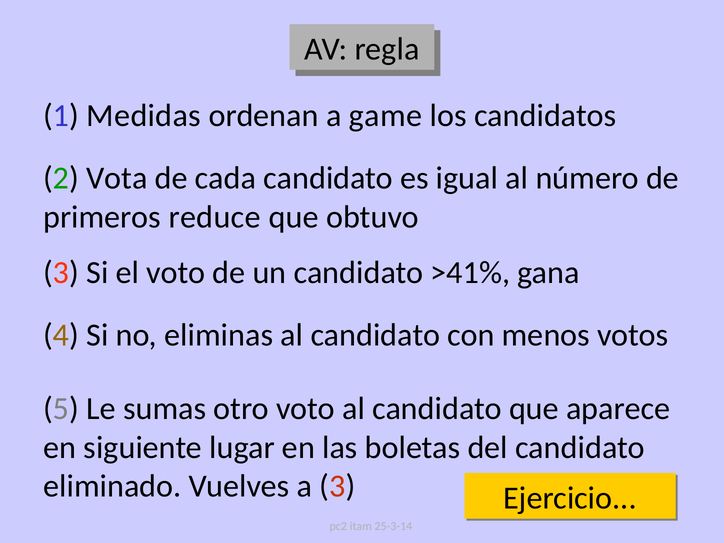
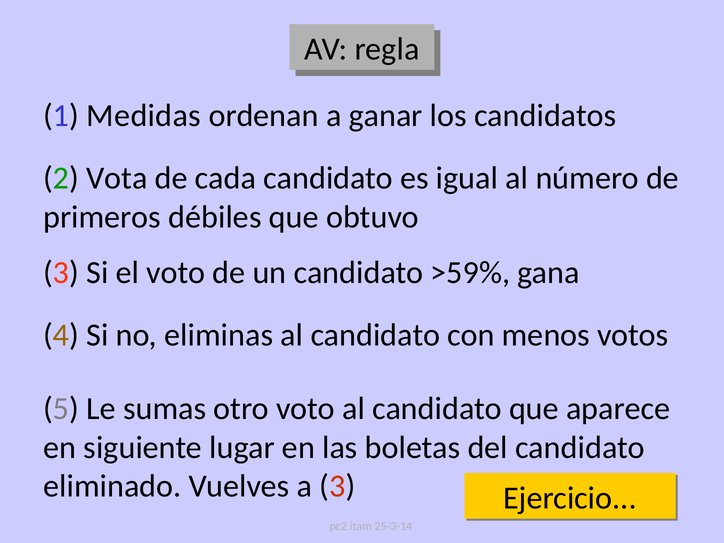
game: game -> ganar
reduce: reduce -> débiles
>41%: >41% -> >59%
